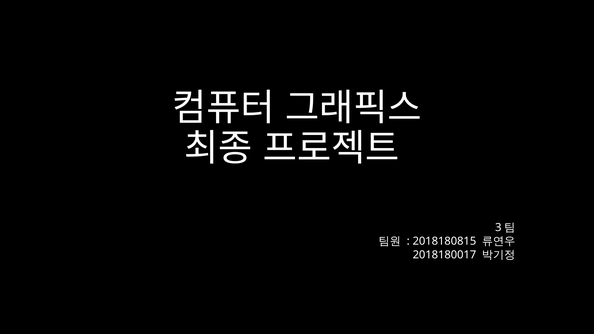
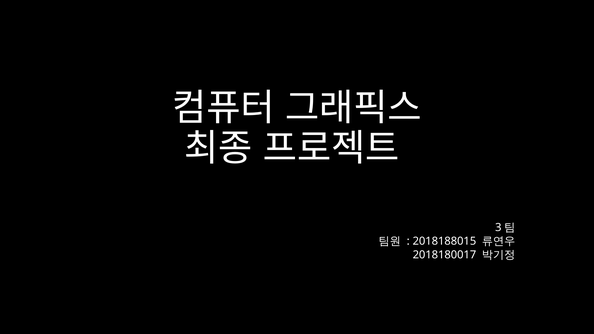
2018180815: 2018180815 -> 2018188015
